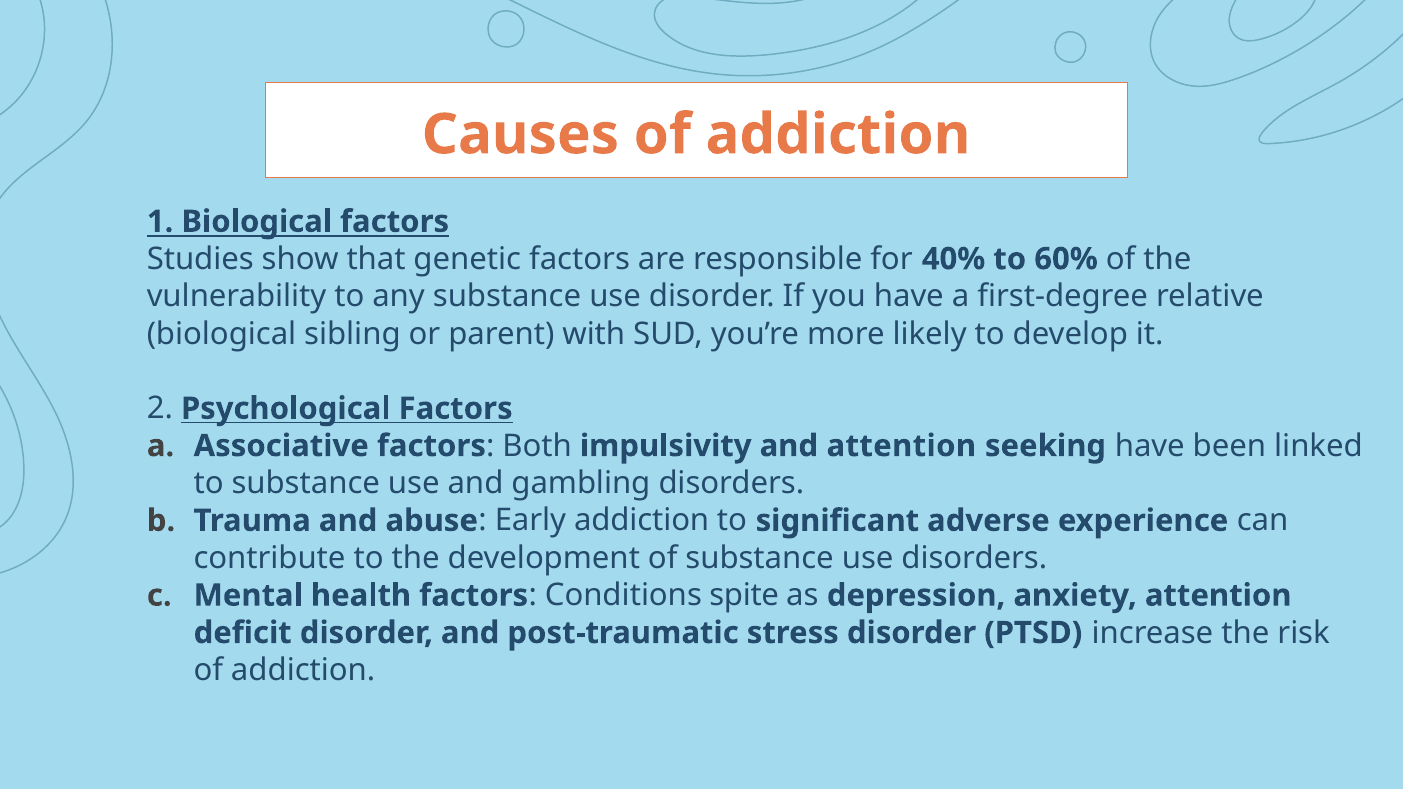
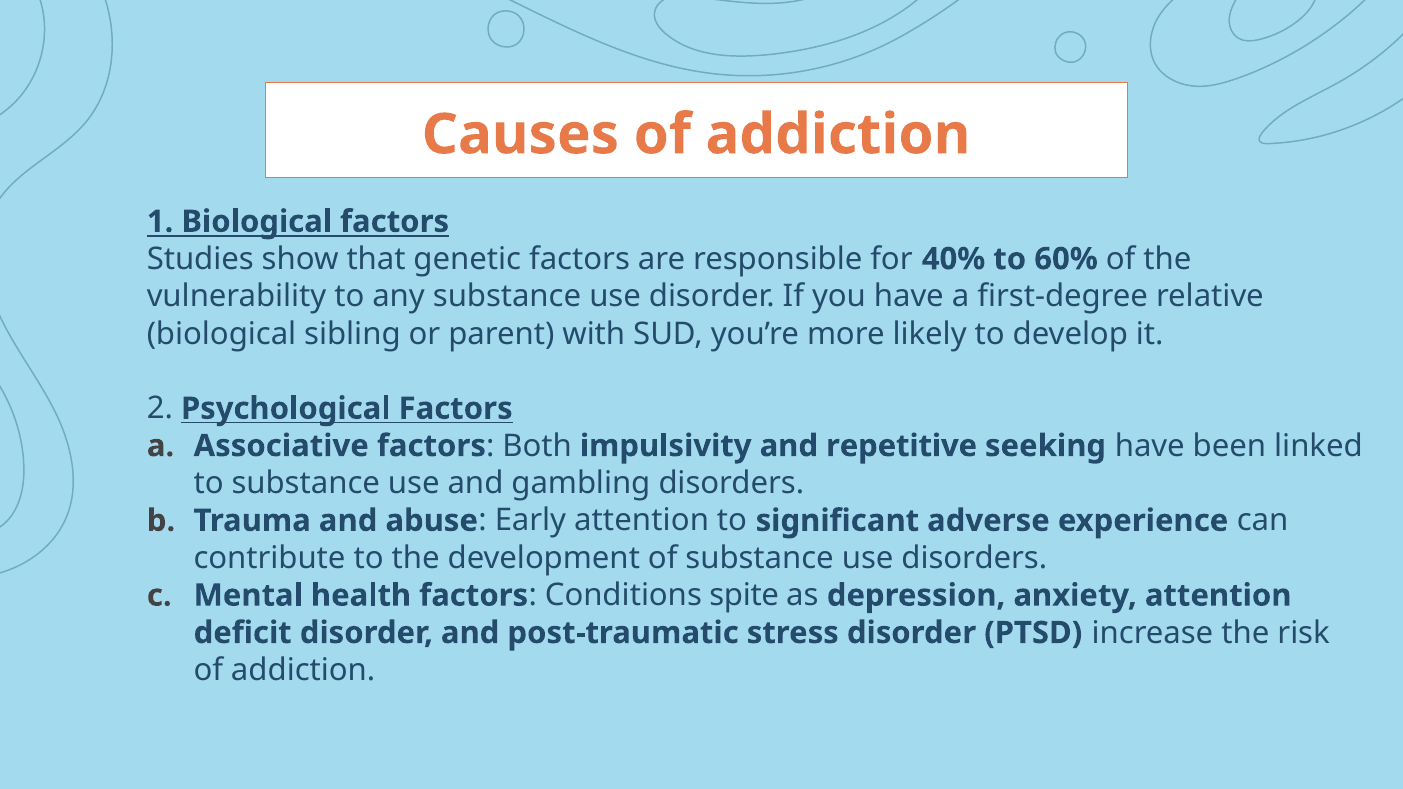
and attention: attention -> repetitive
Early addiction: addiction -> attention
